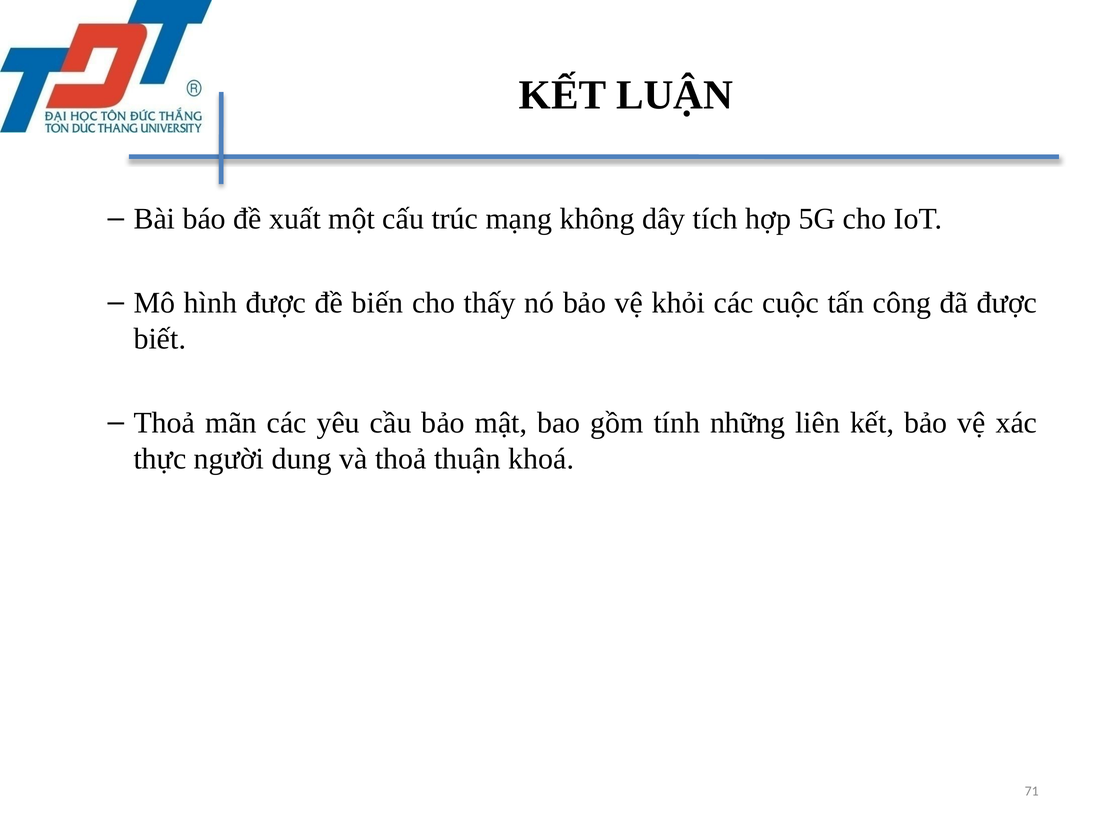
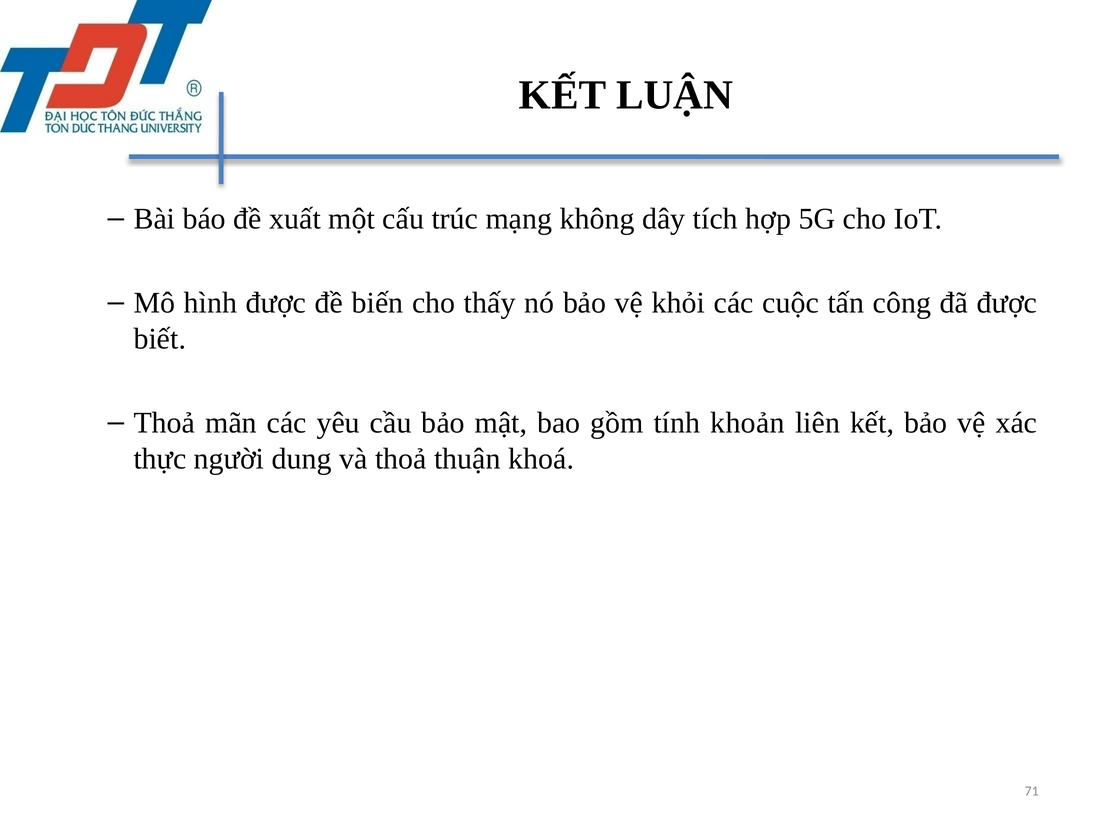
những: những -> khoản
